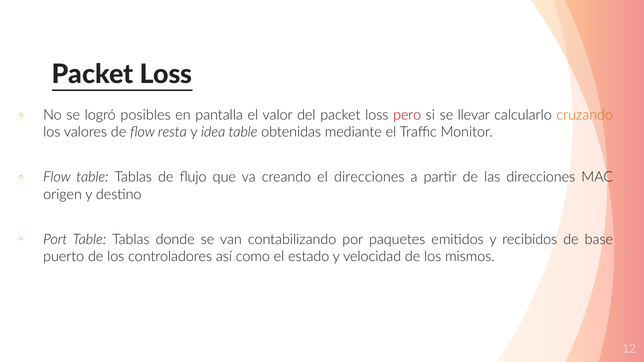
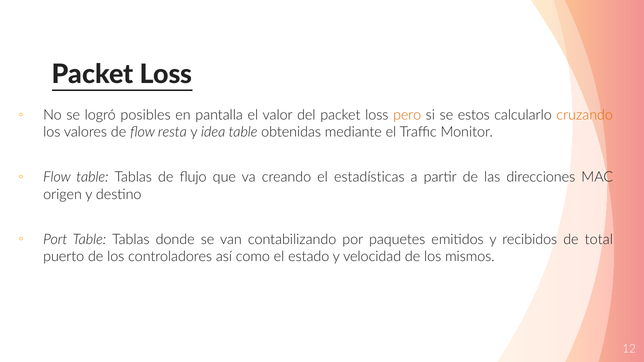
pero colour: red -> orange
llevar: llevar -> estos
el direcciones: direcciones -> estadísticas
base: base -> total
